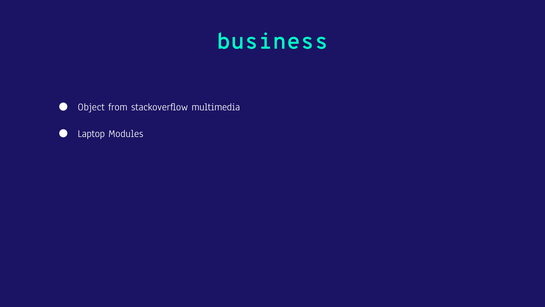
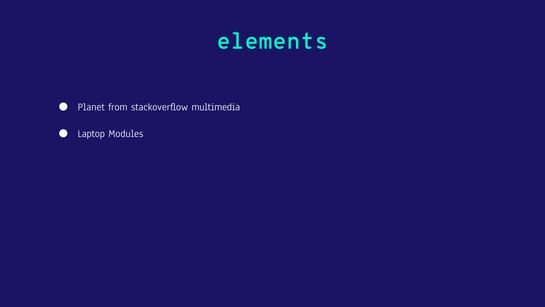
business: business -> elements
Object: Object -> Planet
